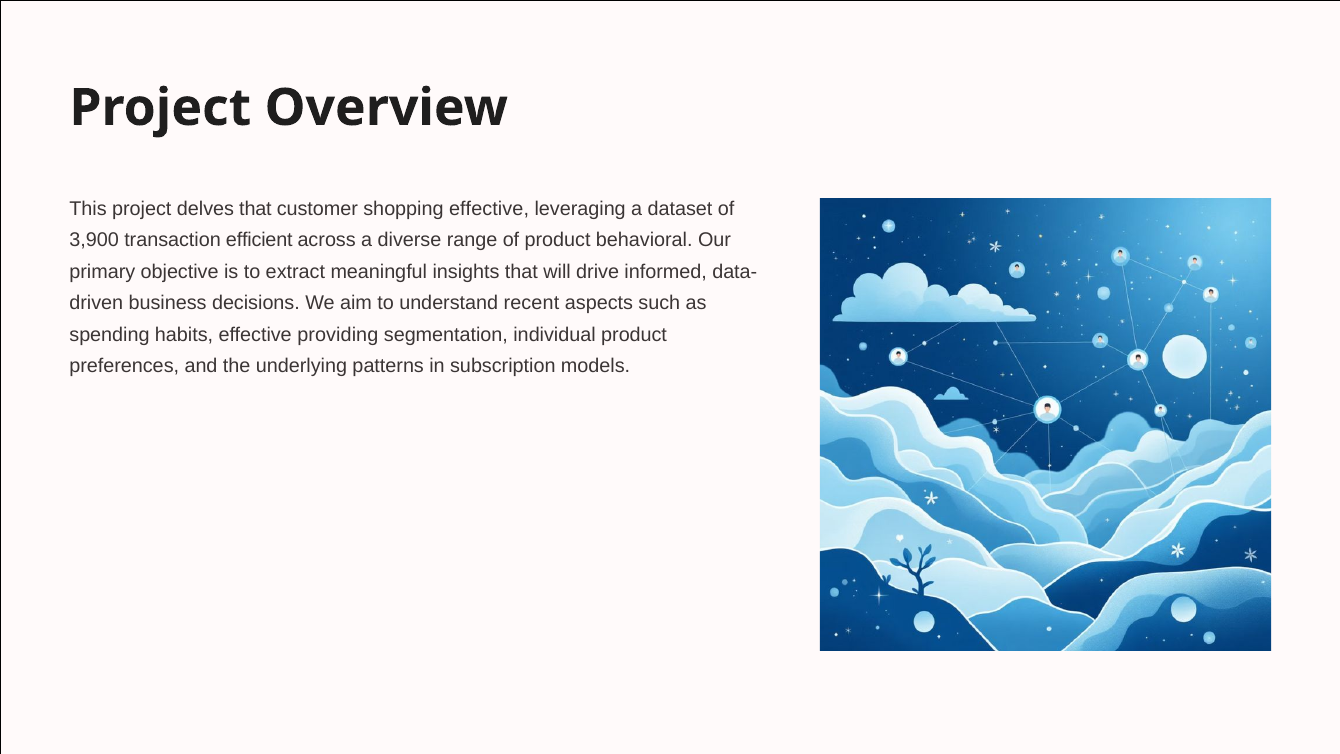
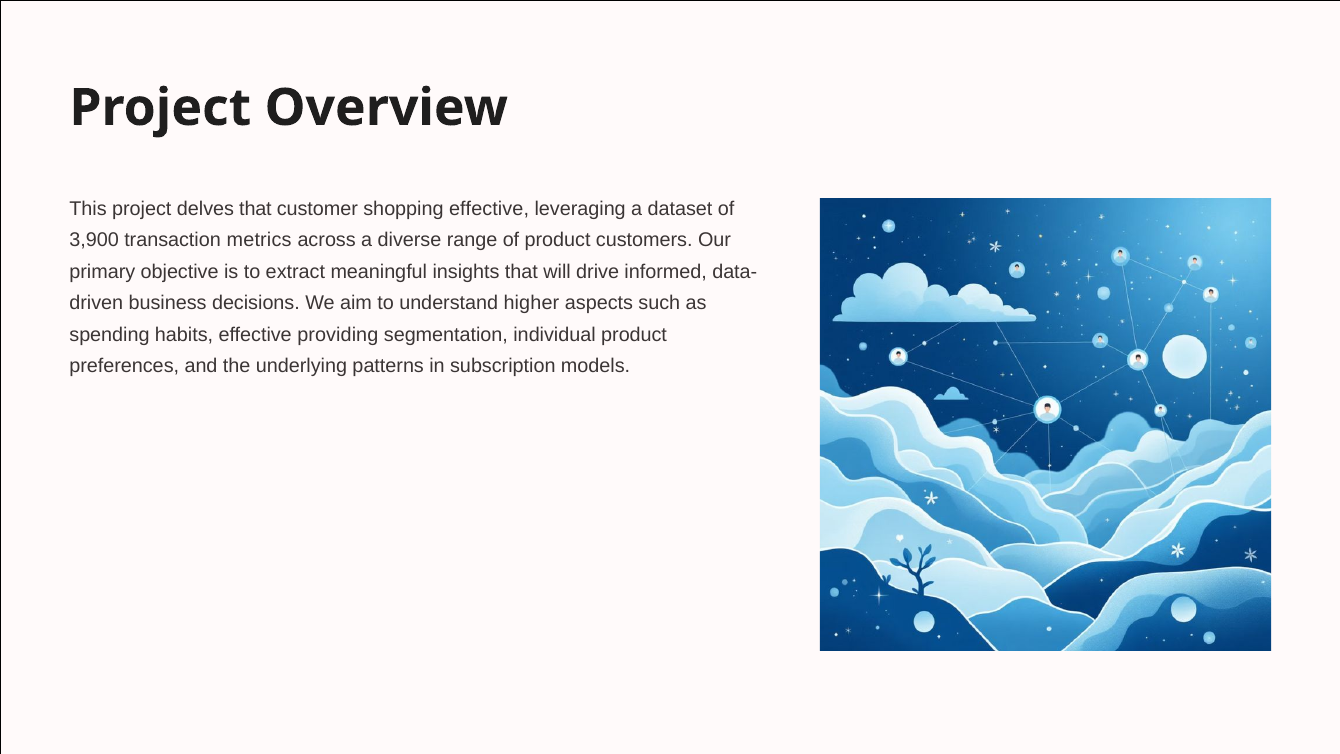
efficient: efficient -> metrics
behavioral: behavioral -> customers
recent: recent -> higher
